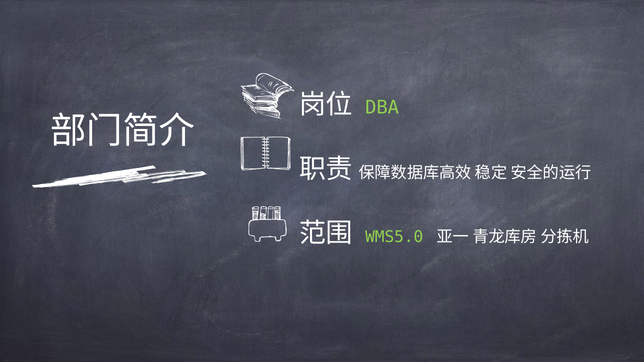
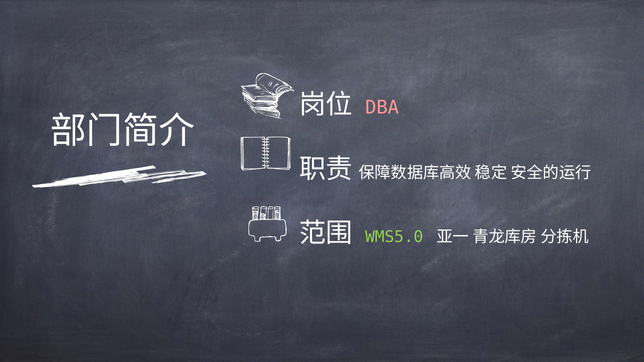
DBA colour: light green -> pink
